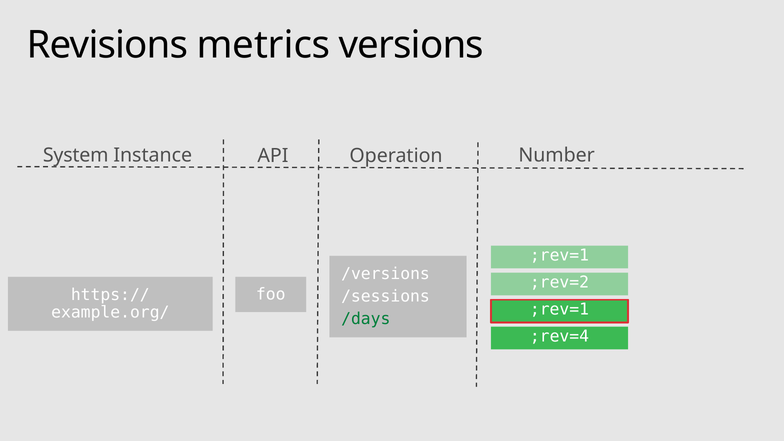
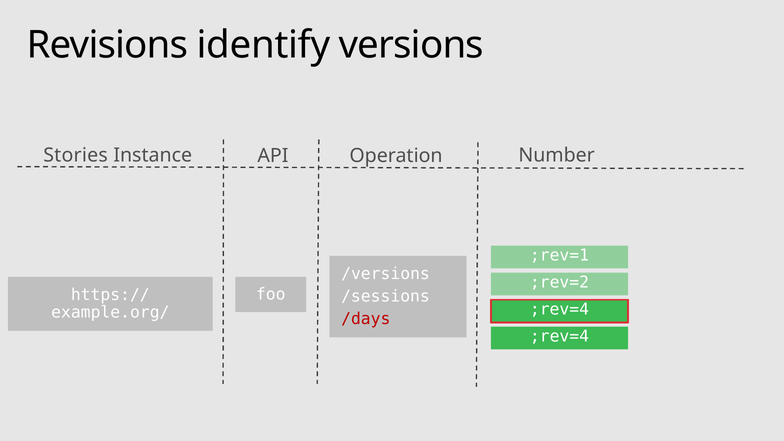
metrics: metrics -> identify
System: System -> Stories
;rev=1 at (559, 310): ;rev=1 -> ;rev=4
/days colour: green -> red
